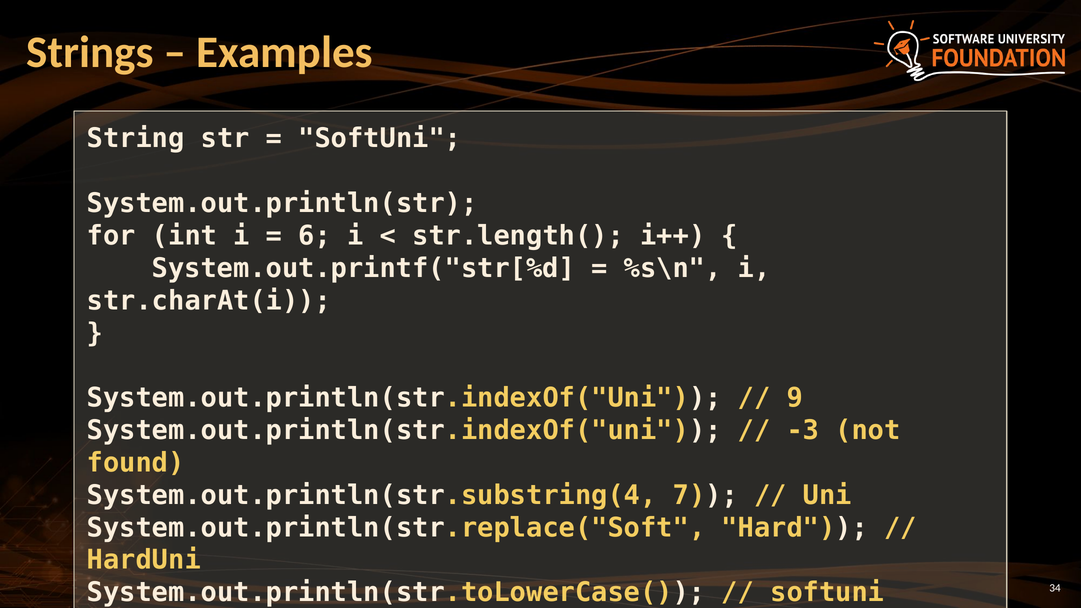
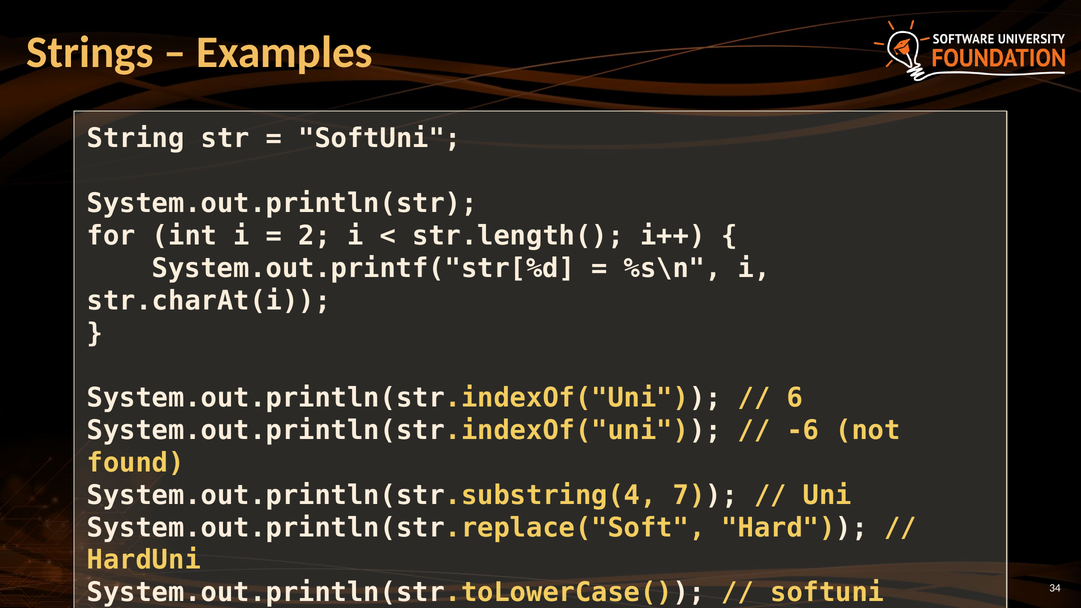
6: 6 -> 2
9: 9 -> 6
-3: -3 -> -6
